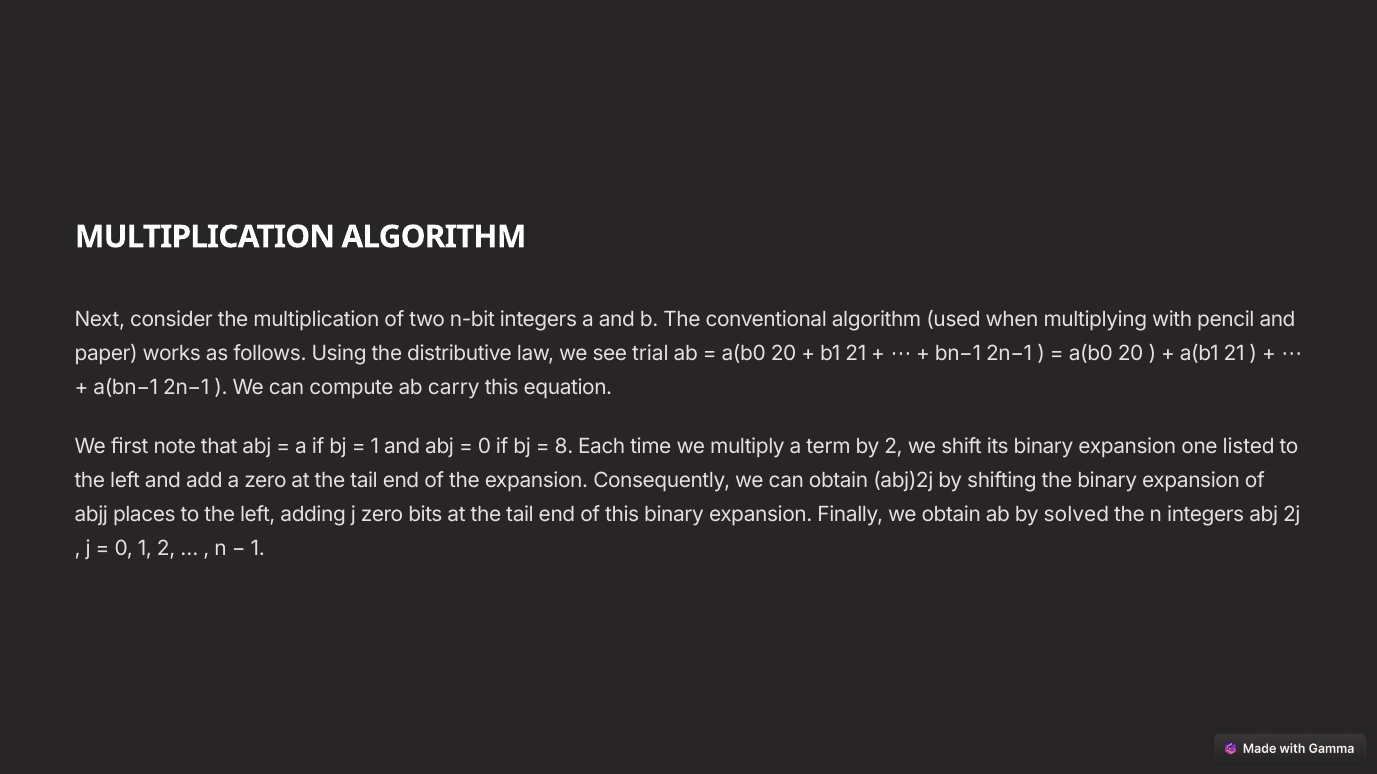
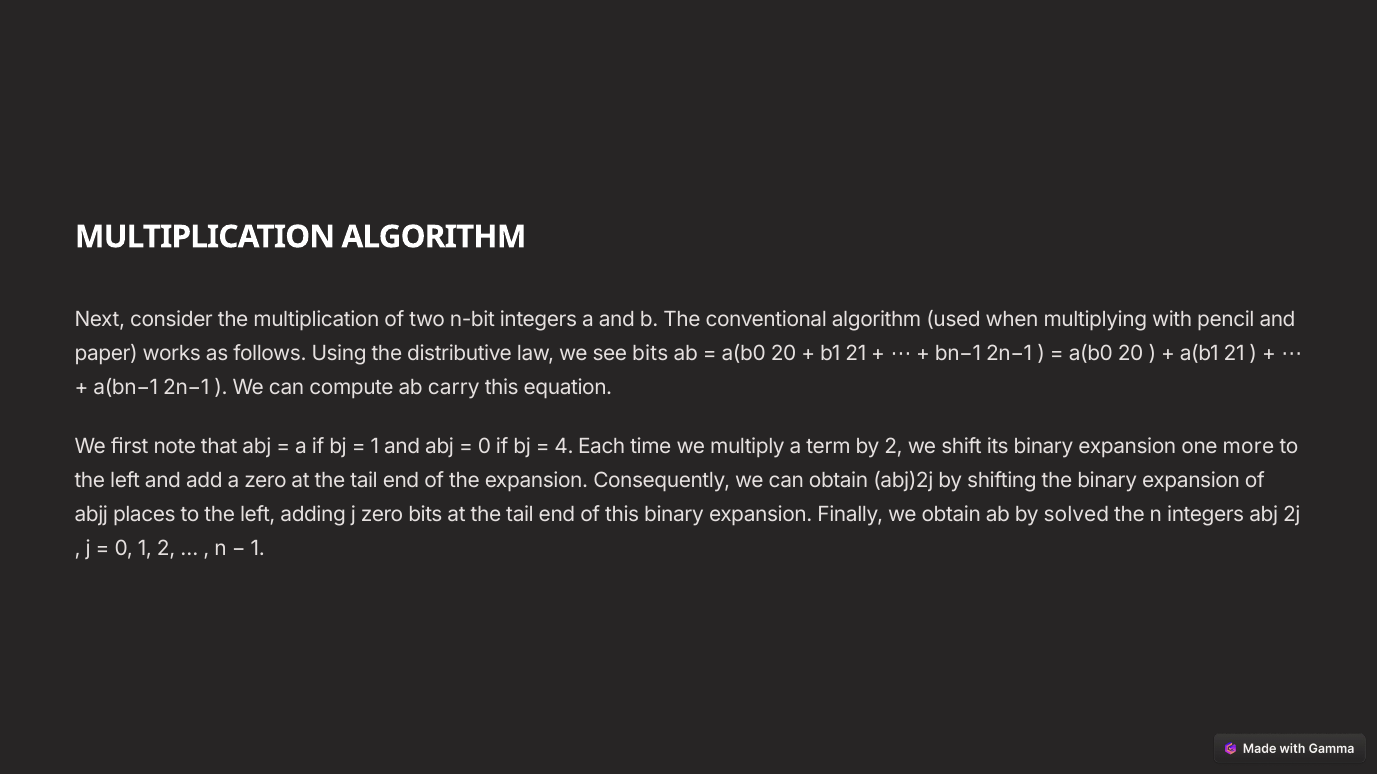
see trial: trial -> bits
8: 8 -> 4
listed: listed -> more
